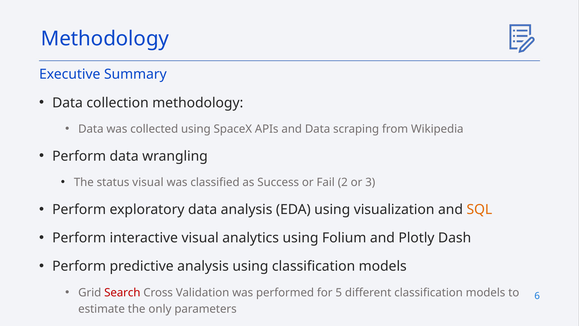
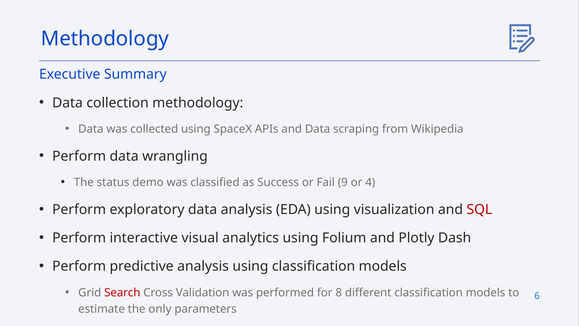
status visual: visual -> demo
2: 2 -> 9
3: 3 -> 4
SQL colour: orange -> red
5: 5 -> 8
